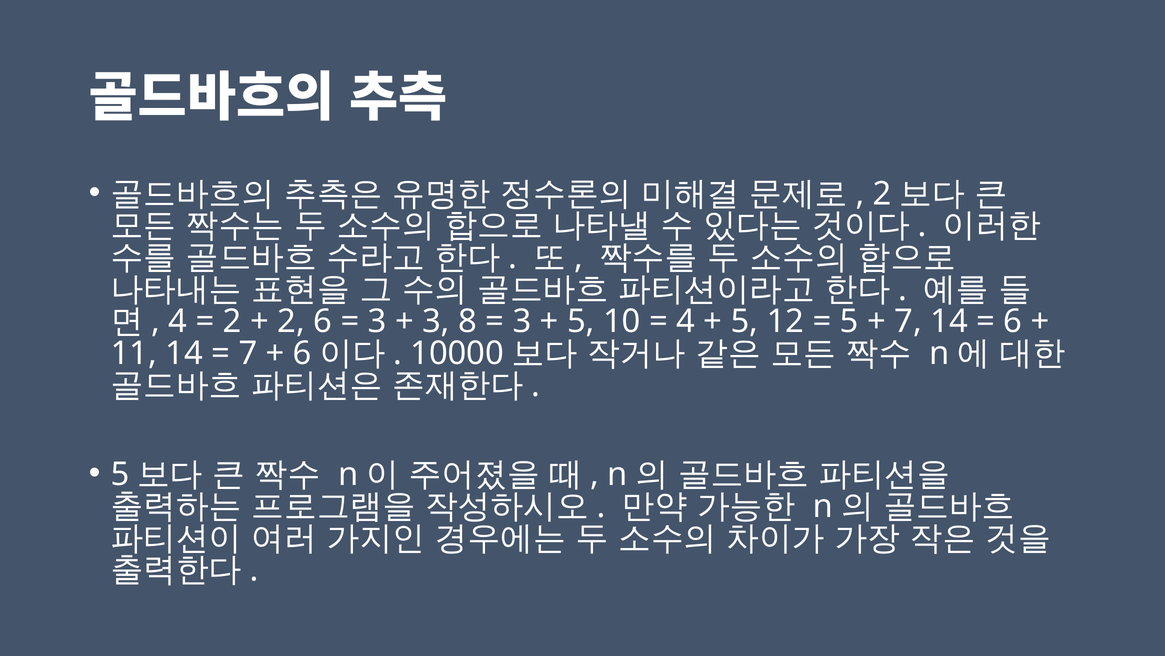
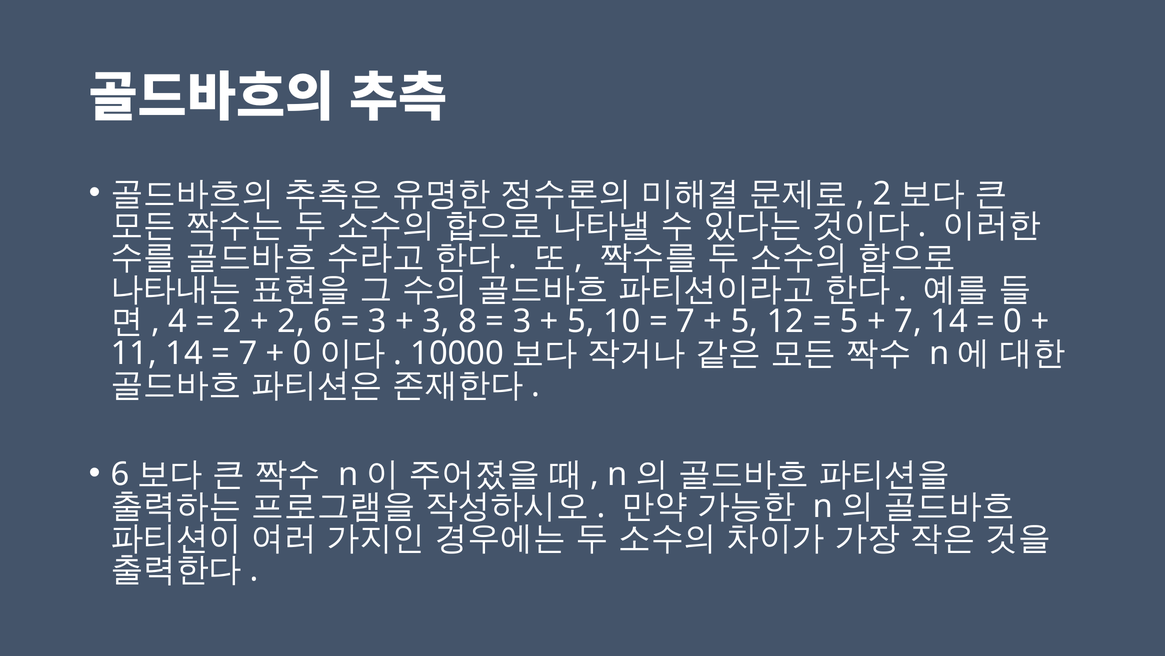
4 at (686, 321): 4 -> 7
6 at (1013, 321): 6 -> 0
6 at (302, 353): 6 -> 0
5 at (120, 474): 5 -> 6
